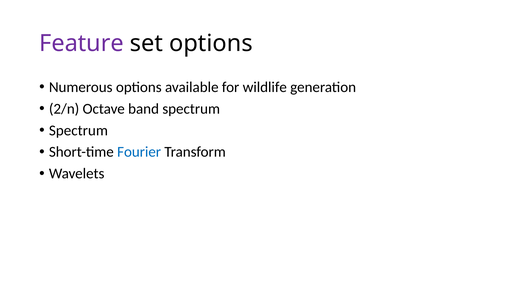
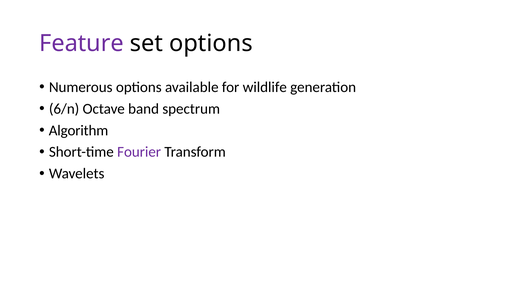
2/n: 2/n -> 6/n
Spectrum at (78, 130): Spectrum -> Algorithm
Fourier colour: blue -> purple
